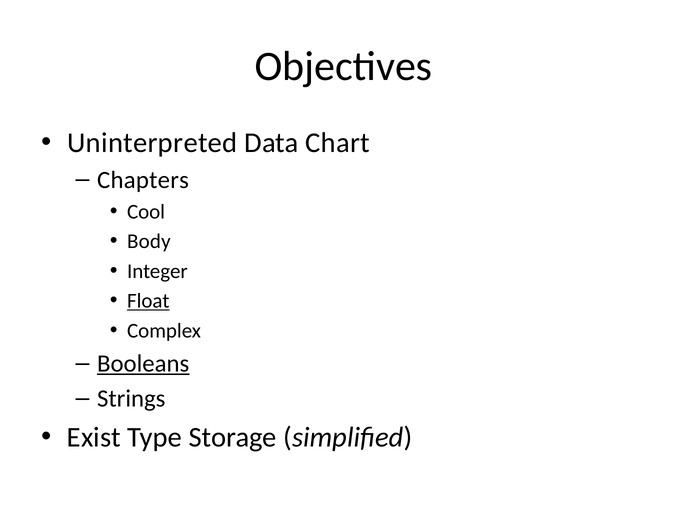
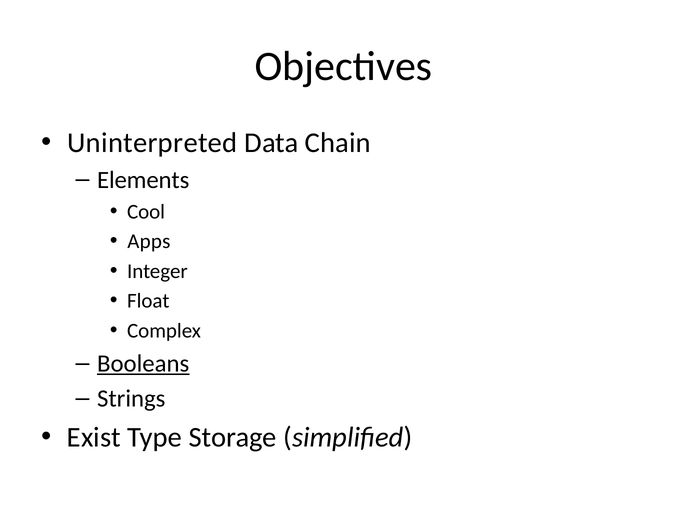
Chart: Chart -> Chain
Chapters: Chapters -> Elements
Body: Body -> Apps
Float underline: present -> none
